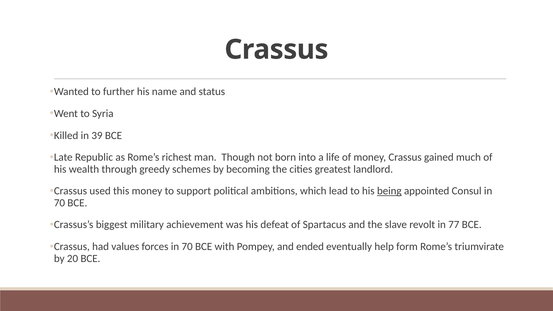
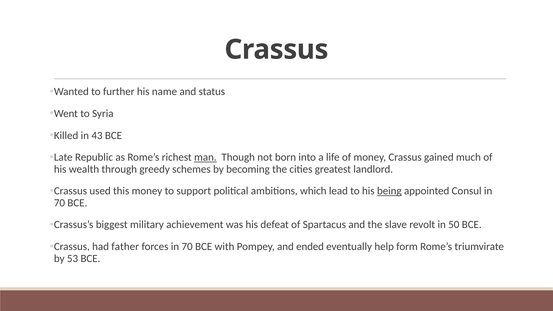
39: 39 -> 43
man underline: none -> present
77: 77 -> 50
values: values -> father
20: 20 -> 53
